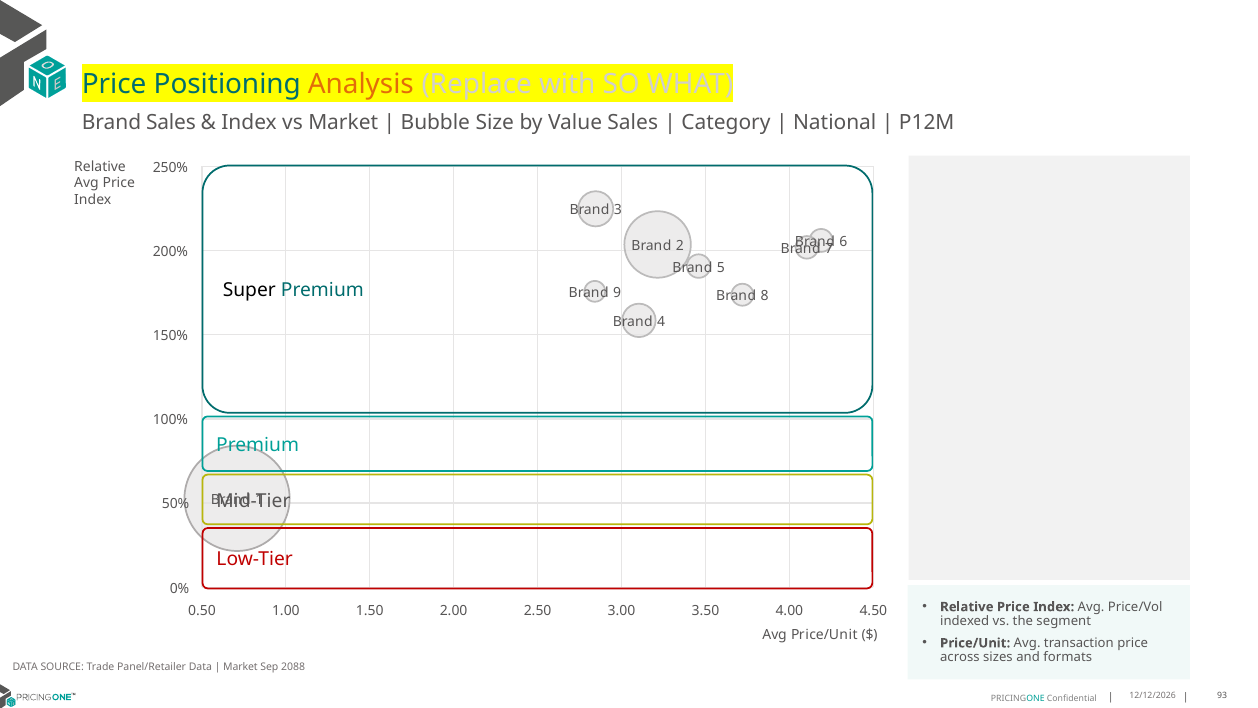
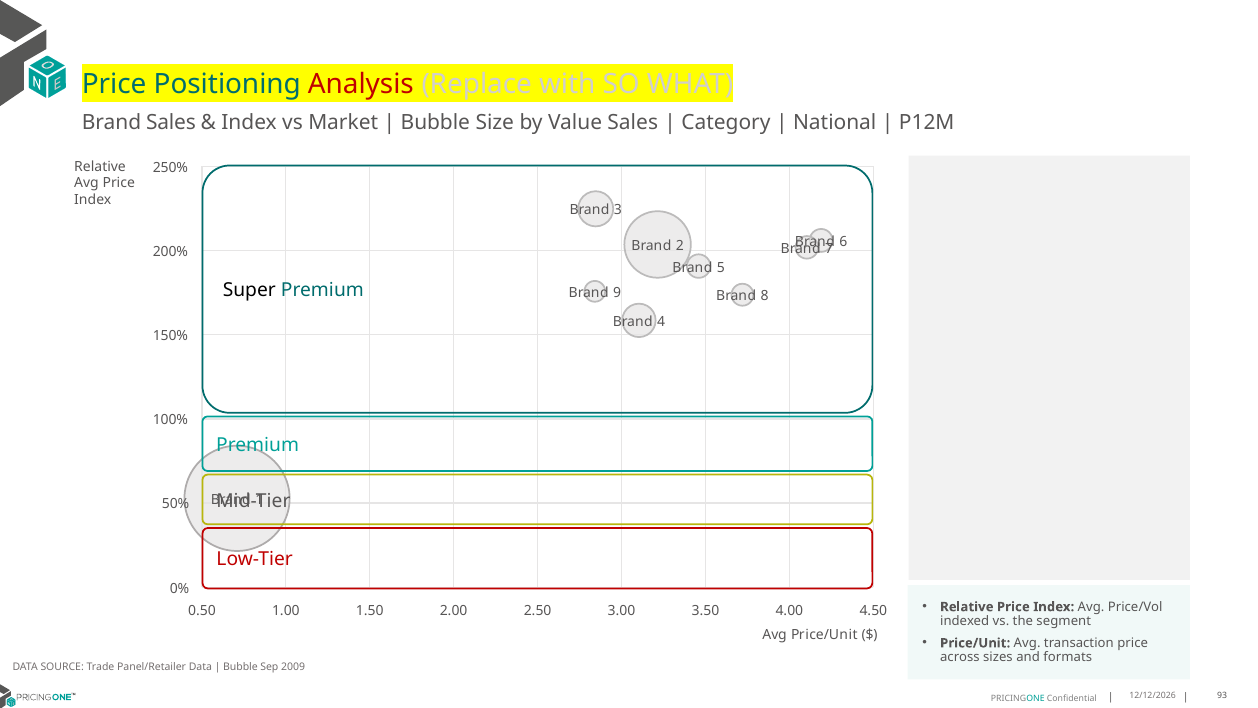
Analysis colour: orange -> red
Market at (240, 666): Market -> Bubble
2088: 2088 -> 2009
